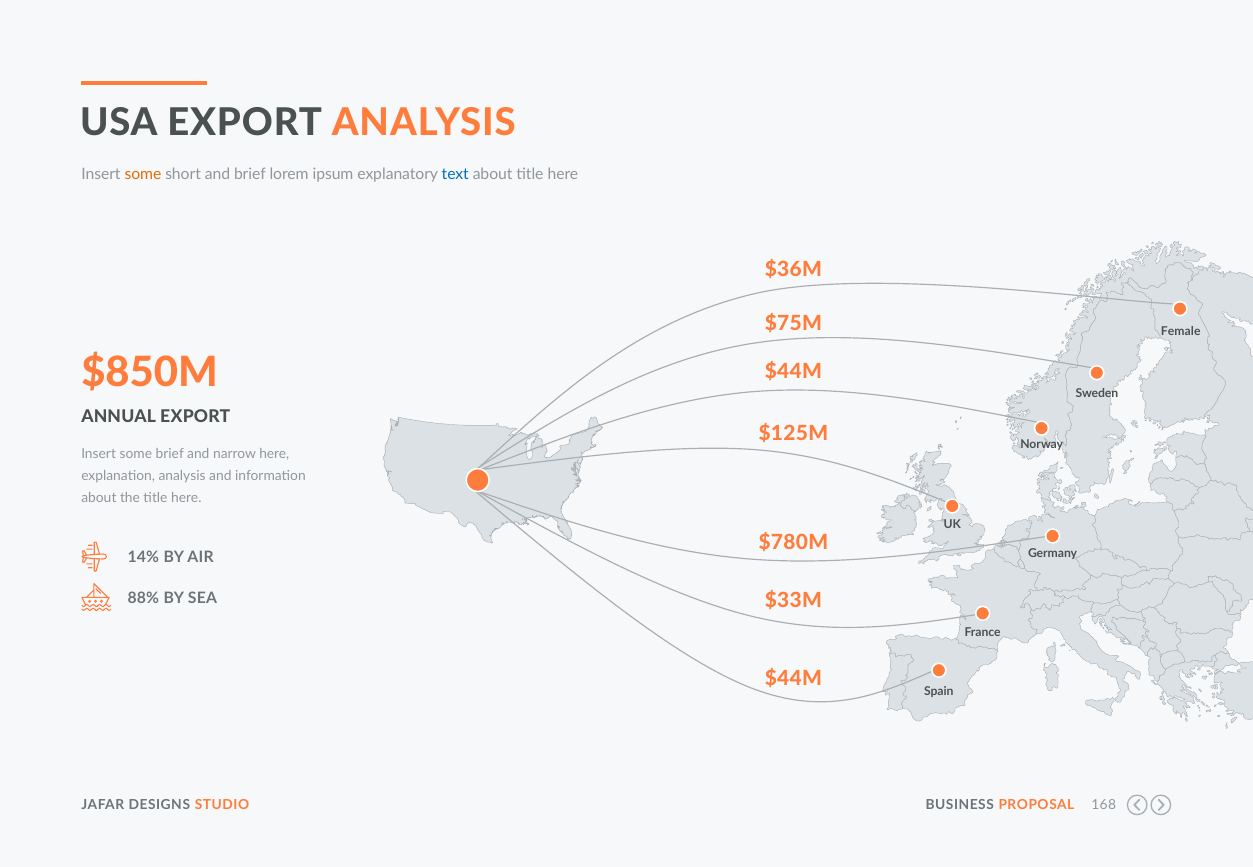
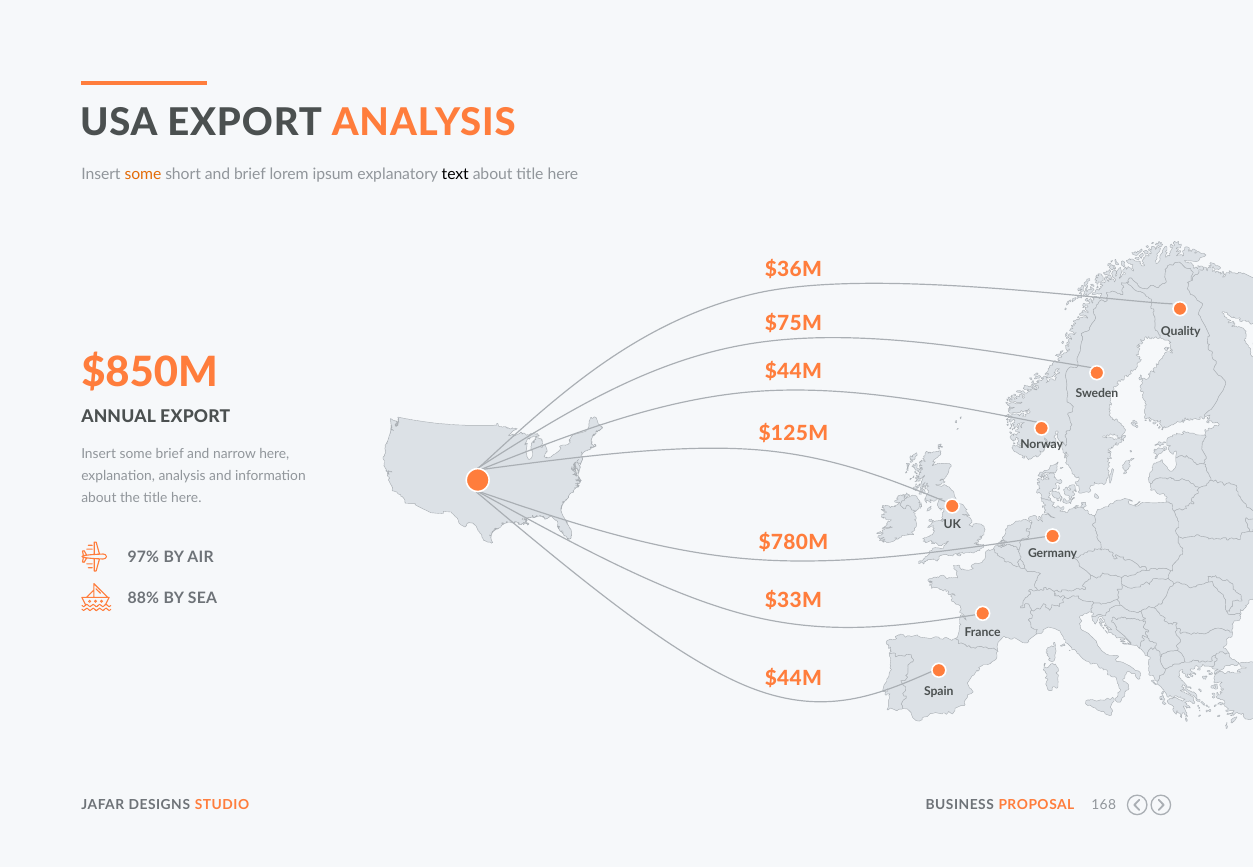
text colour: blue -> black
Female: Female -> Quality
14%: 14% -> 97%
